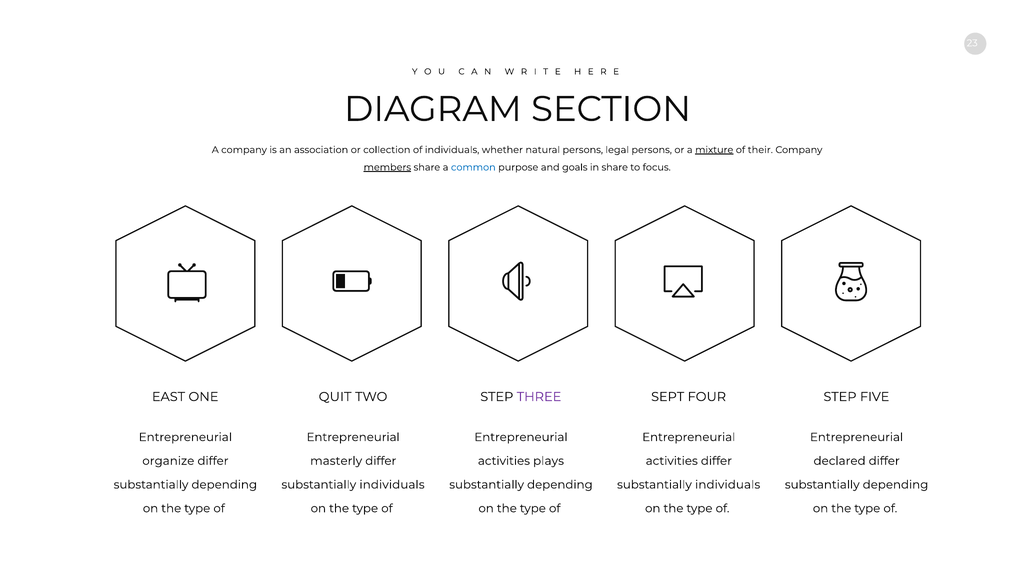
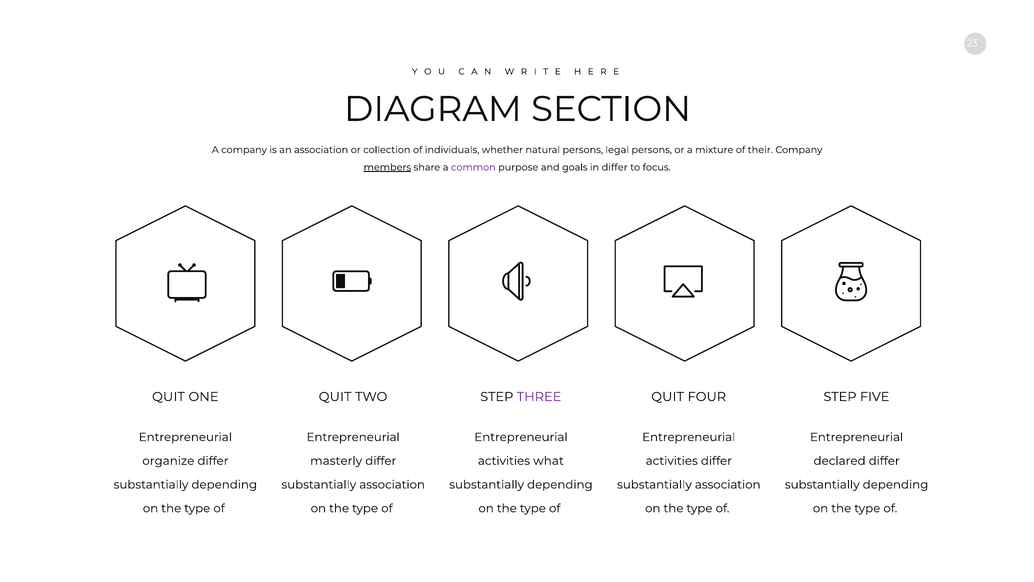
mixture underline: present -> none
common colour: blue -> purple
in share: share -> differ
EAST at (169, 397): EAST -> QUIT
SEPT at (668, 397): SEPT -> QUIT
plays: plays -> what
individuals at (392, 484): individuals -> association
individuals at (728, 484): individuals -> association
